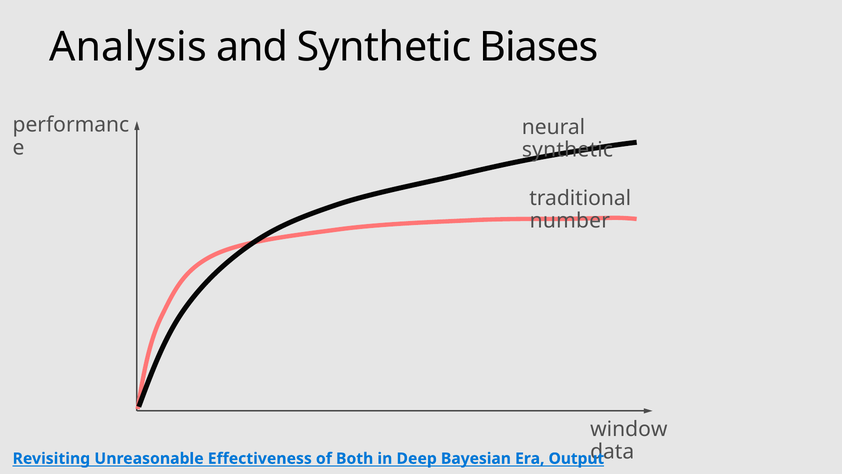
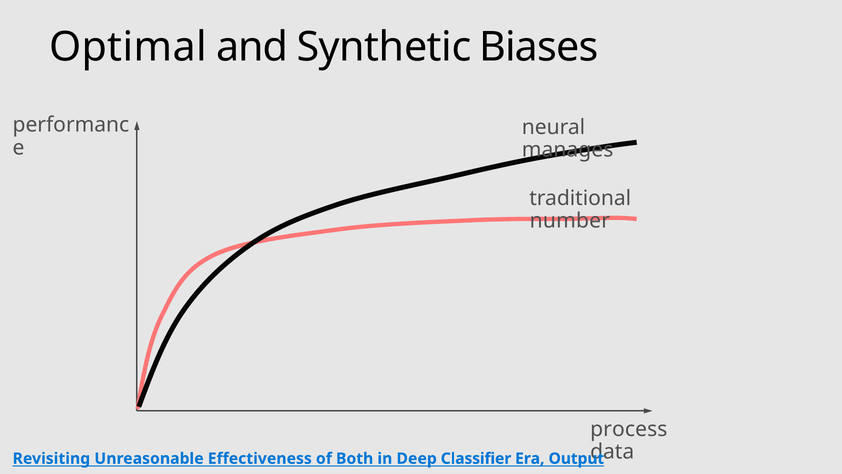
Analysis: Analysis -> Optimal
synthetic at (568, 150): synthetic -> manages
window: window -> process
Bayesian: Bayesian -> Classifier
